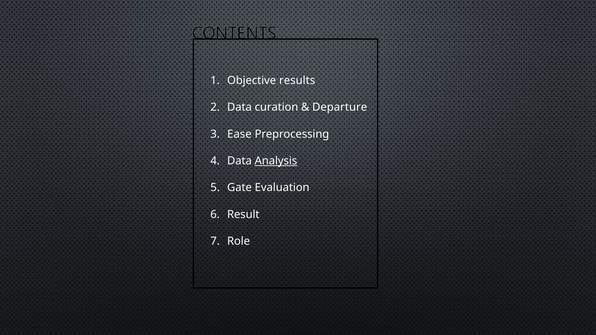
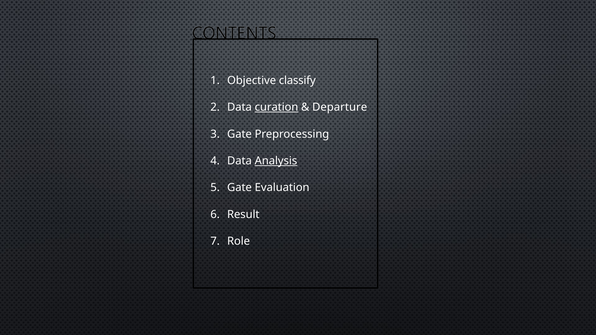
results: results -> classify
curation underline: none -> present
Ease at (239, 134): Ease -> Gate
